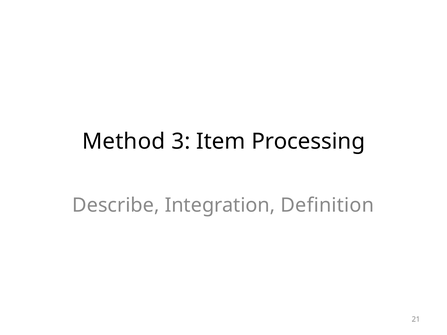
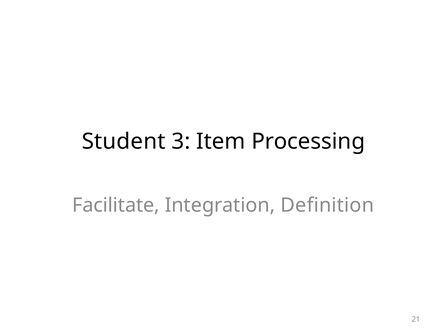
Method: Method -> Student
Describe: Describe -> Facilitate
